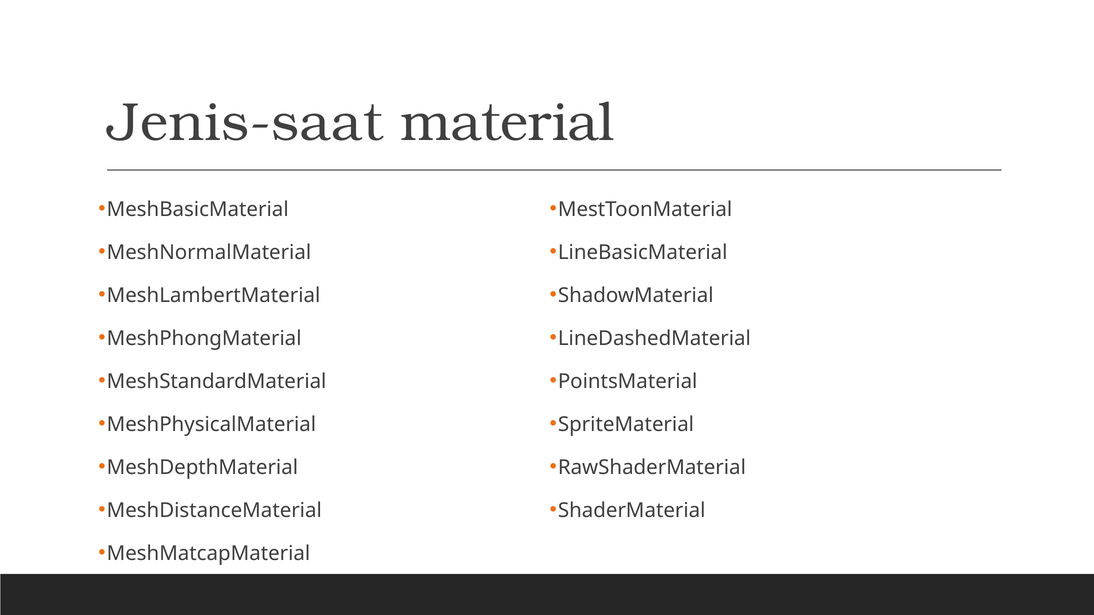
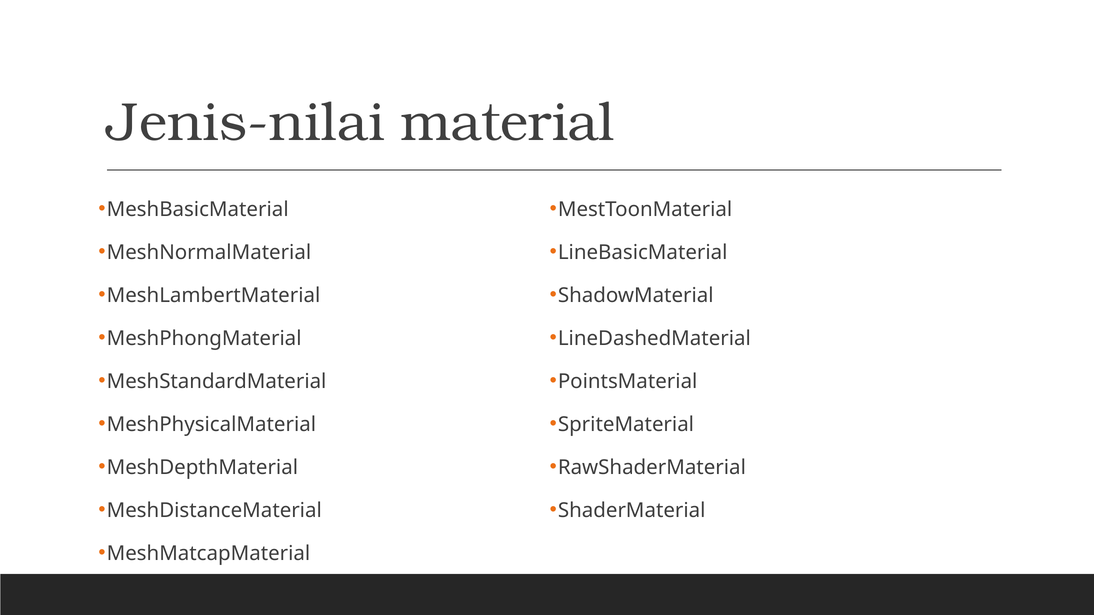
Jenis-saat: Jenis-saat -> Jenis-nilai
